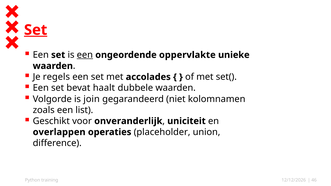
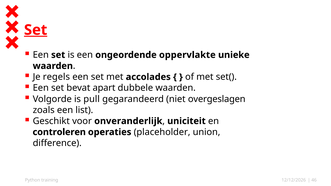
een at (85, 55) underline: present -> none
haalt: haalt -> apart
join: join -> pull
kolomnamen: kolomnamen -> overgeslagen
overlappen: overlappen -> controleren
